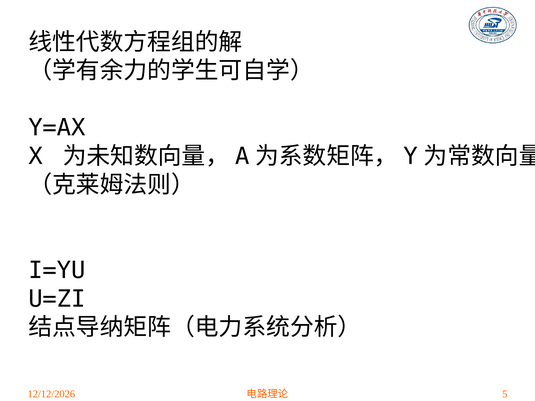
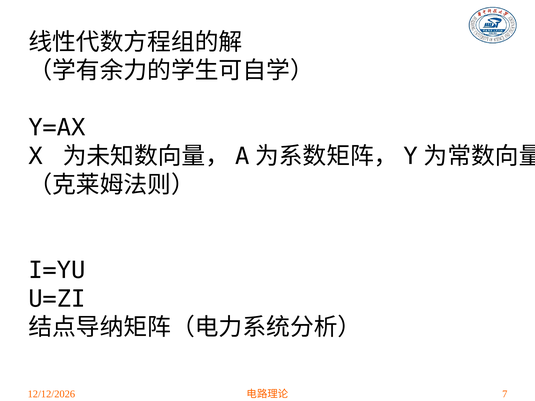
5: 5 -> 7
